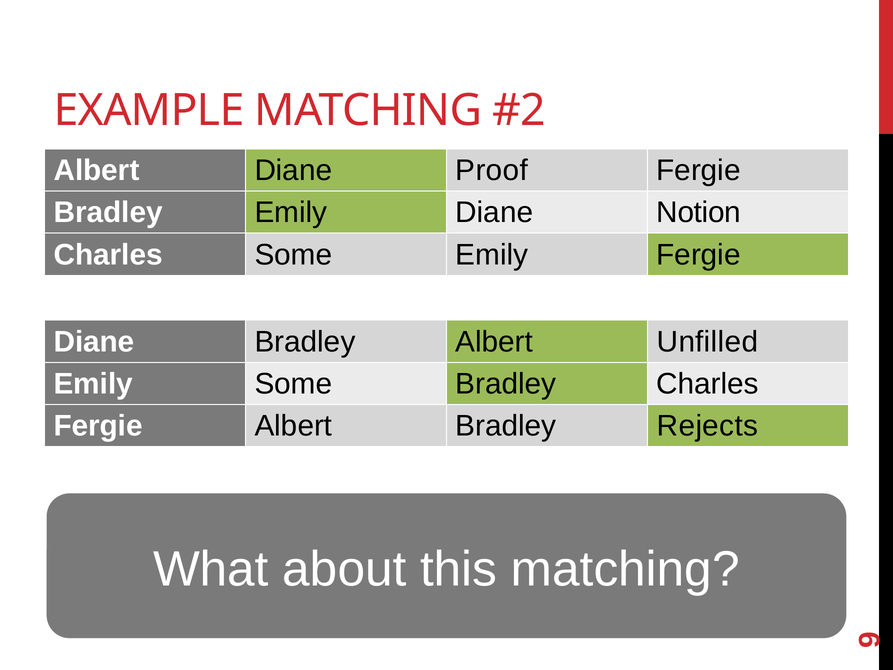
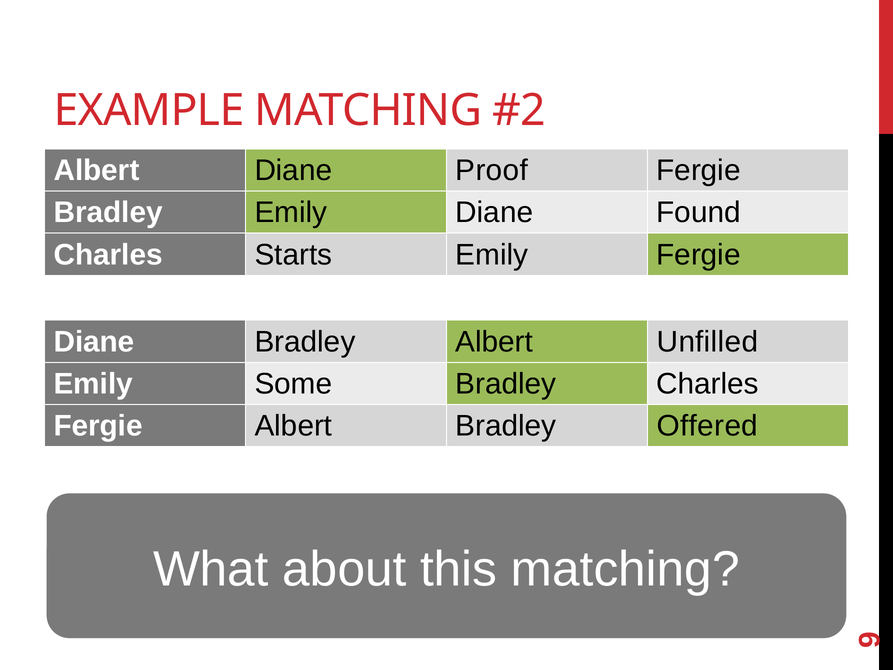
Notion: Notion -> Found
Charles Some: Some -> Starts
Rejects: Rejects -> Offered
